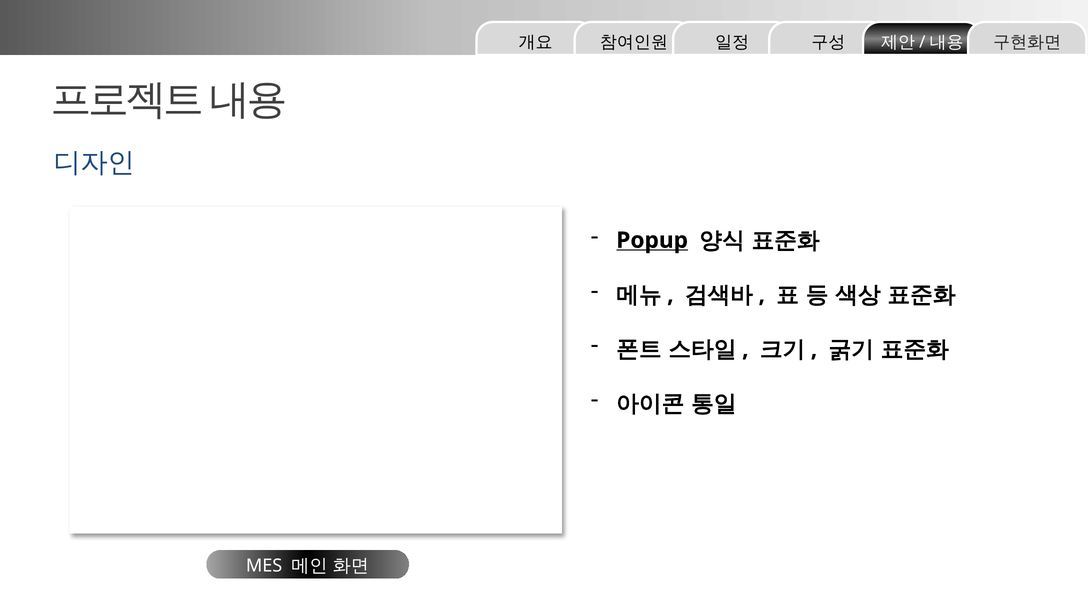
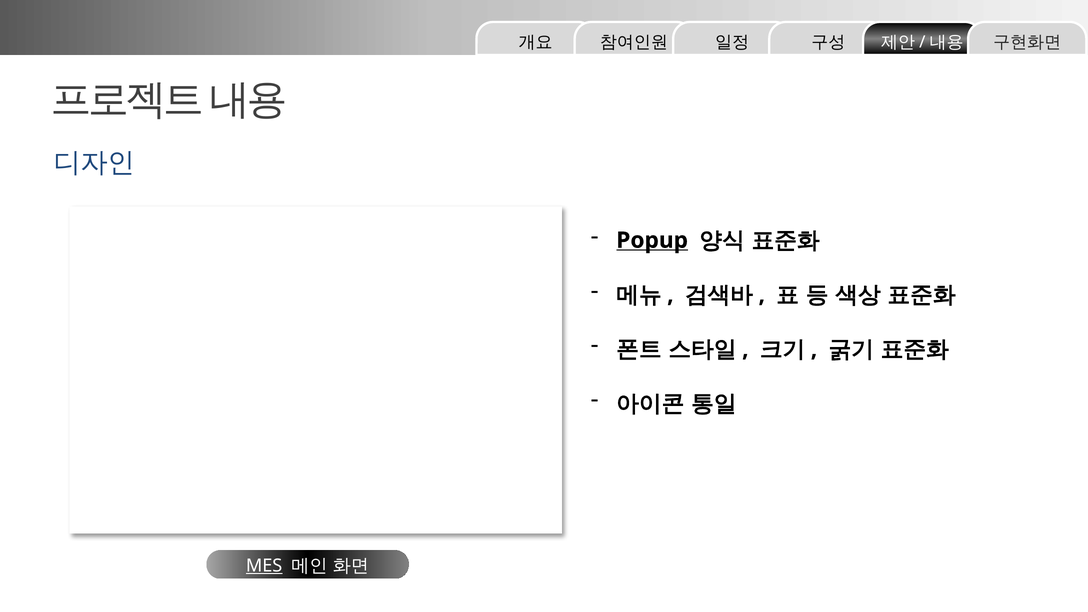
MES underline: none -> present
